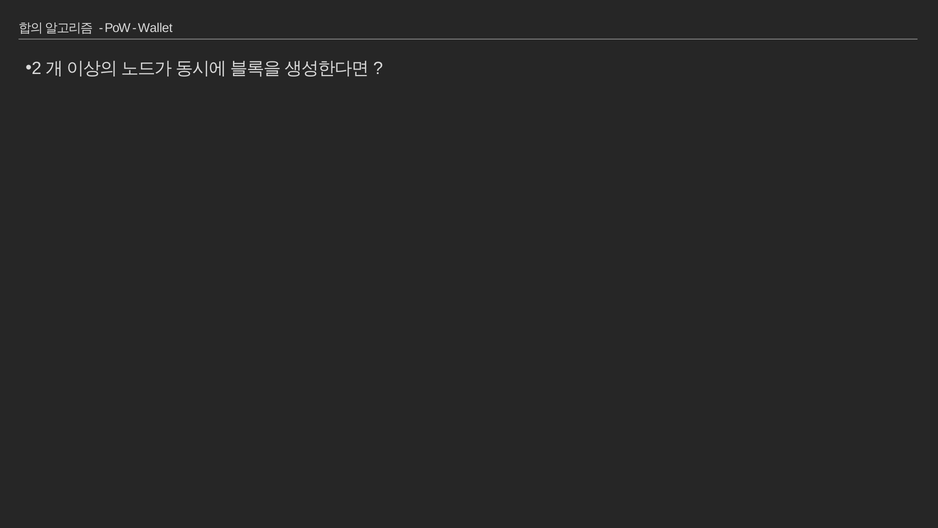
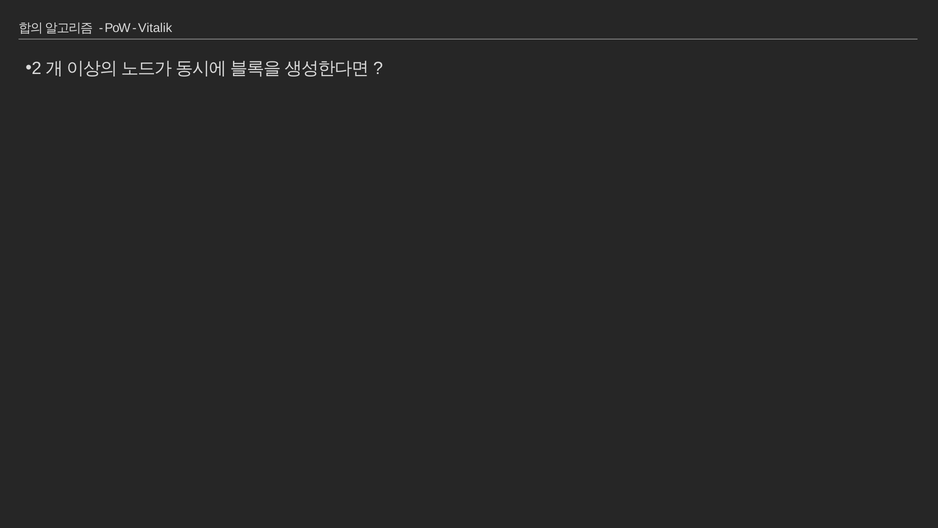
Wallet: Wallet -> Vitalik
